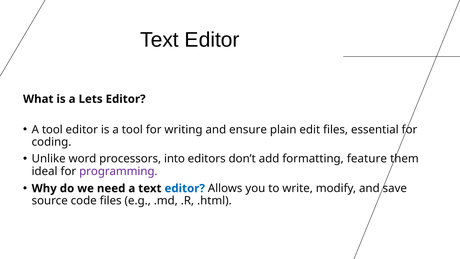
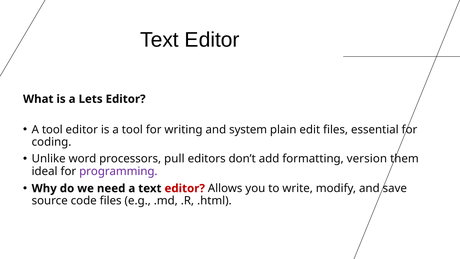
ensure: ensure -> system
into: into -> pull
feature: feature -> version
editor at (185, 188) colour: blue -> red
